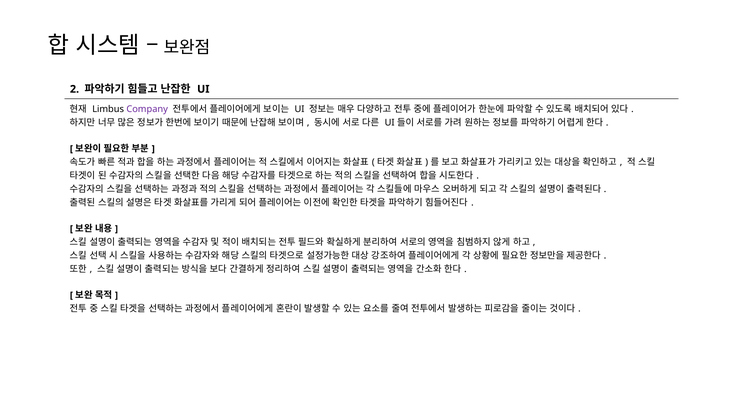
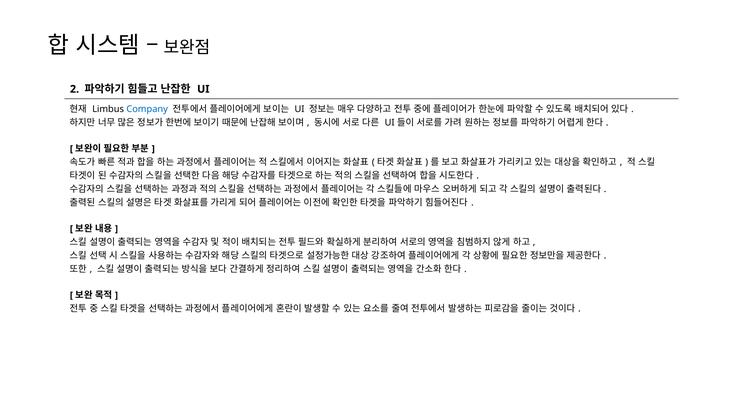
Company colour: purple -> blue
